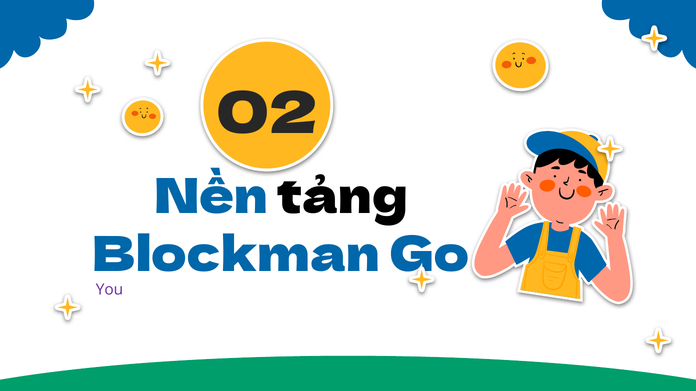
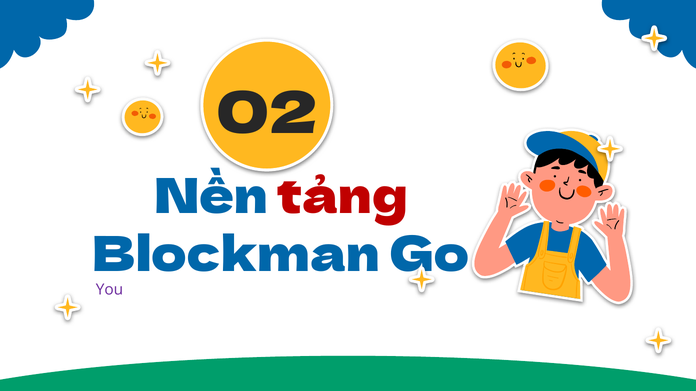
tảng colour: black -> red
